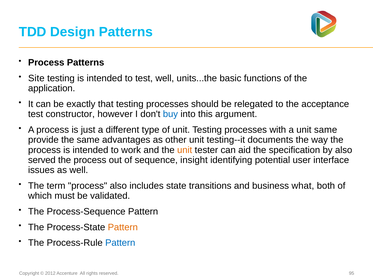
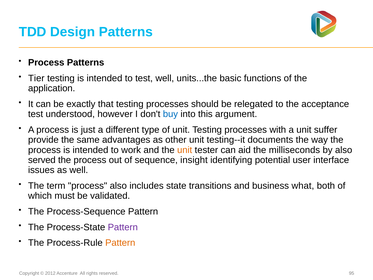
Site: Site -> Tier
constructor: constructor -> understood
unit same: same -> suffer
specification: specification -> milliseconds
Pattern at (123, 227) colour: orange -> purple
Pattern at (120, 243) colour: blue -> orange
